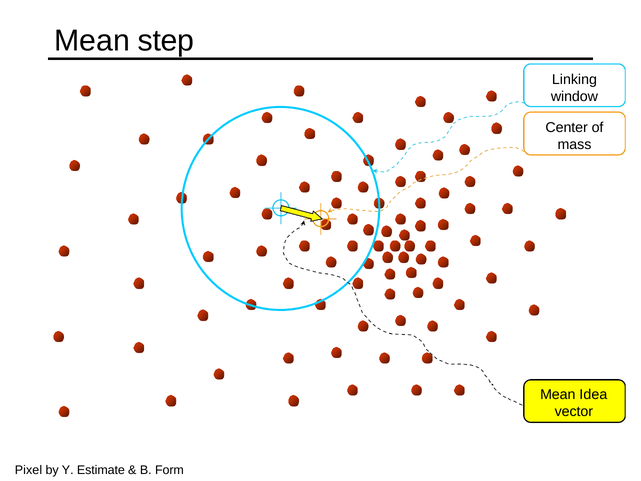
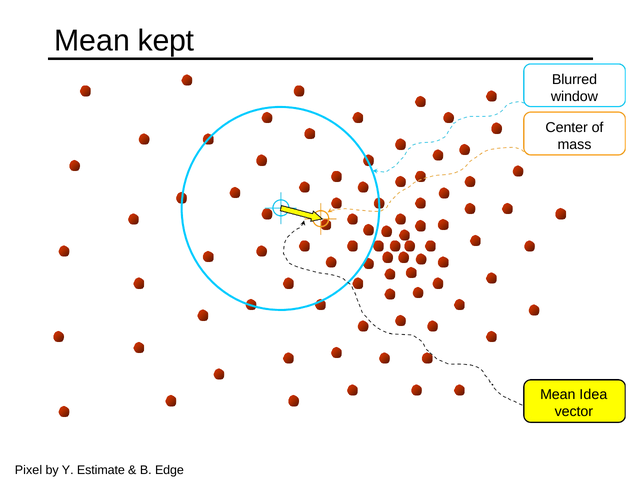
step: step -> kept
Linking: Linking -> Blurred
Form: Form -> Edge
